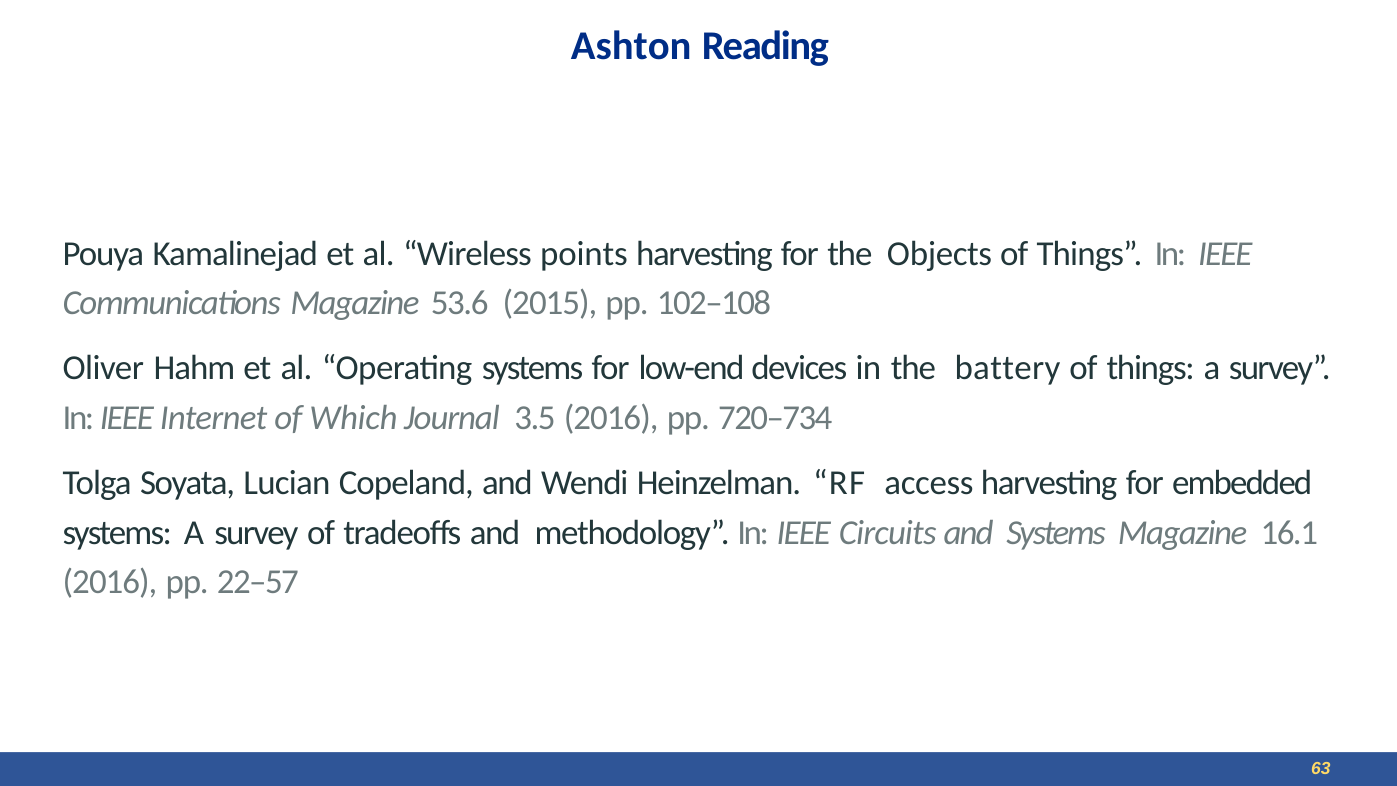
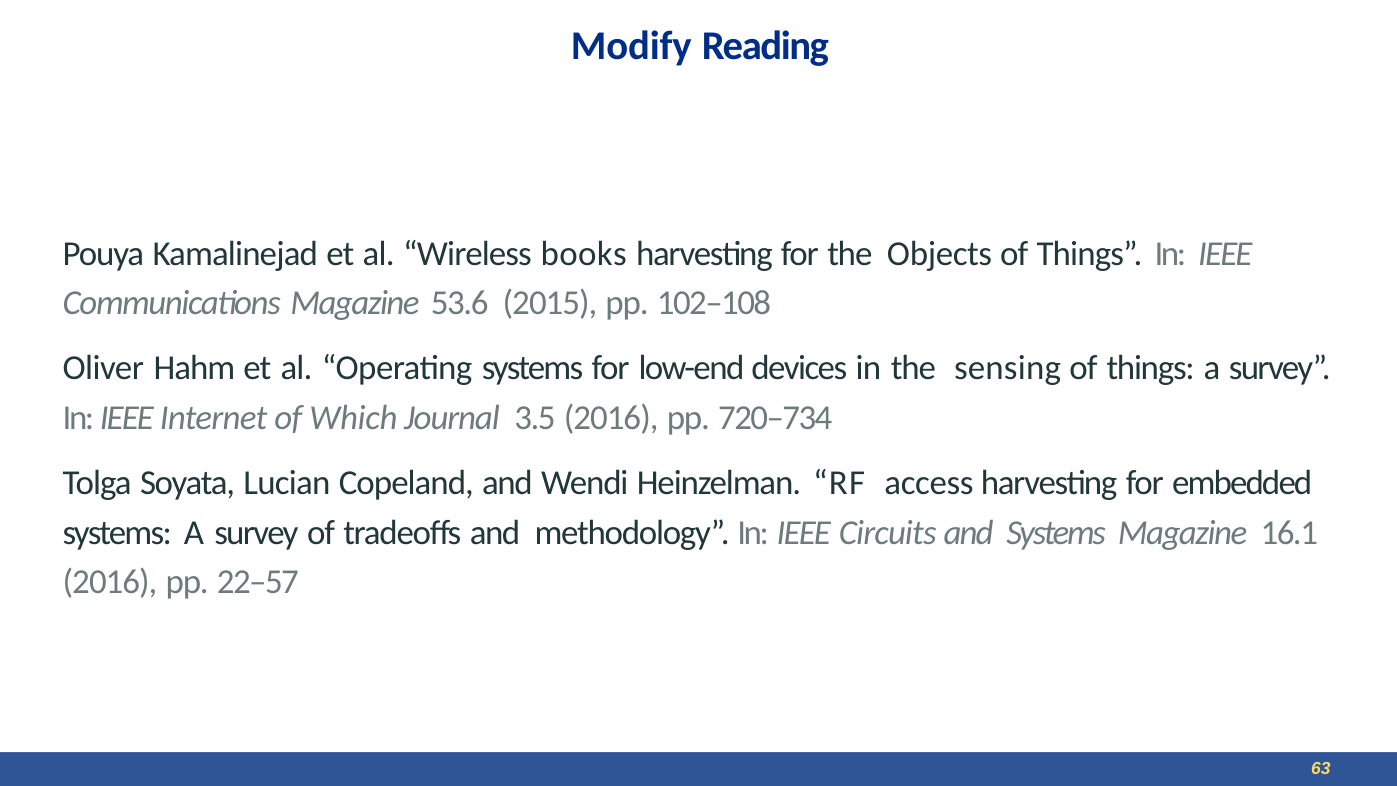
Ashton: Ashton -> Modify
points: points -> books
battery: battery -> sensing
